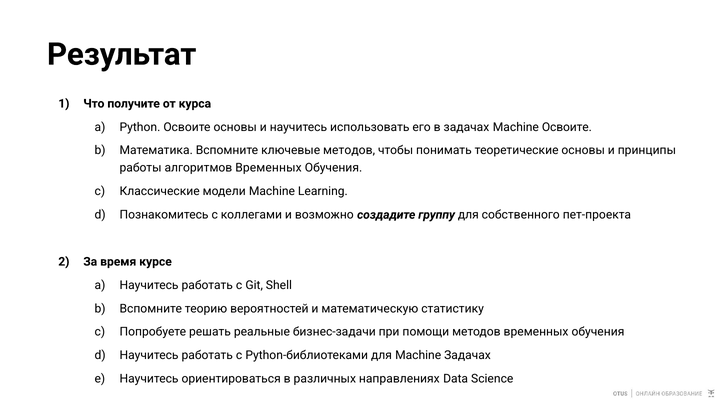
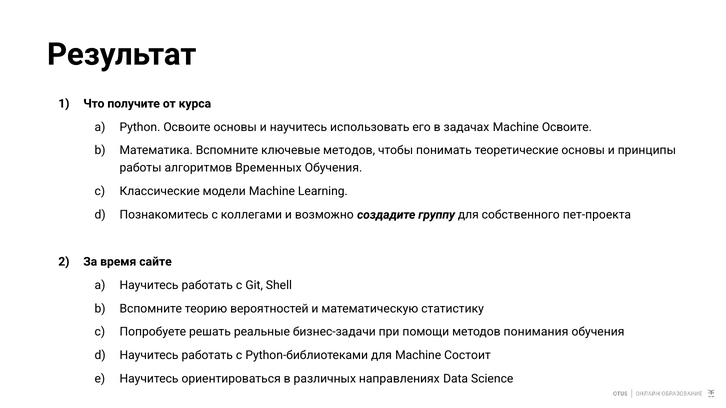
курсе: курсе -> сайте
методов временных: временных -> понимания
Machine Задачах: Задачах -> Состоит
